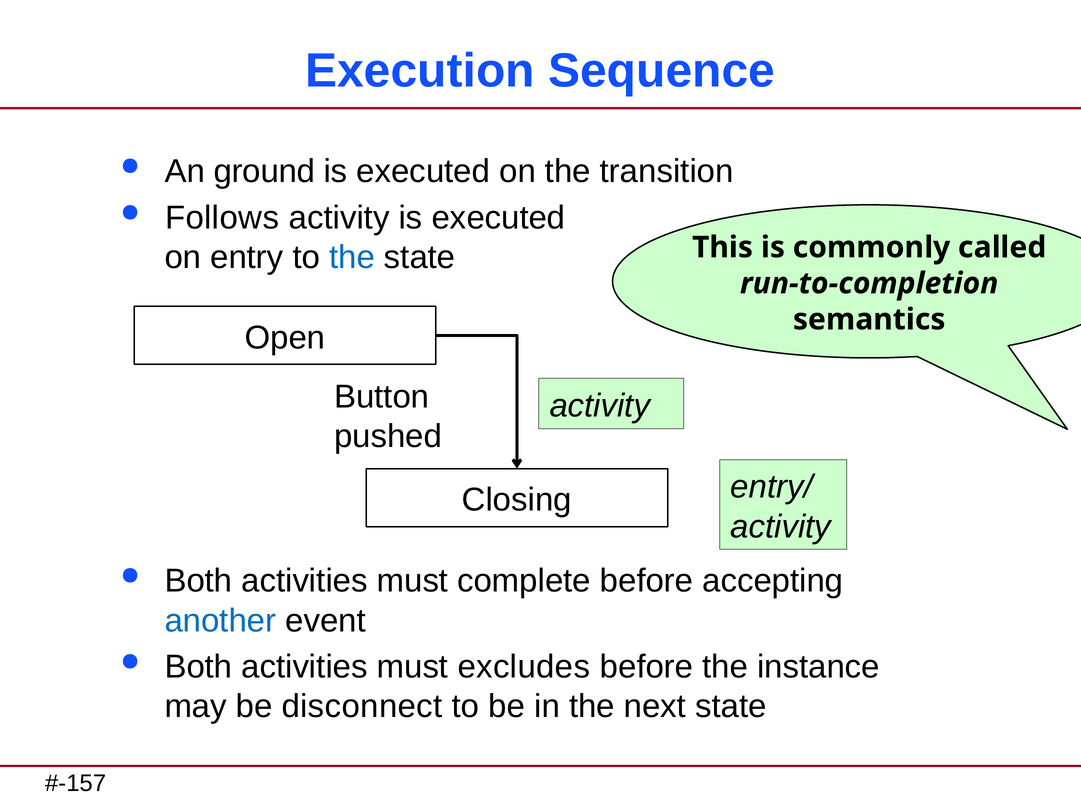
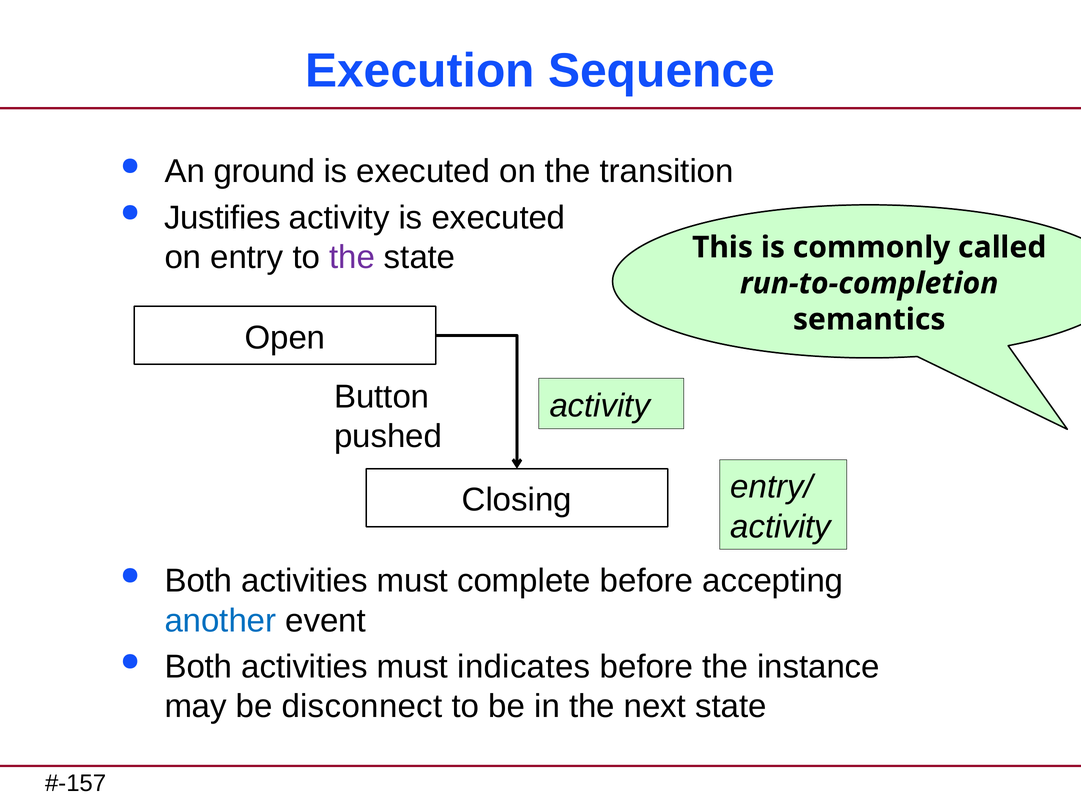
Follows: Follows -> Justifies
the at (352, 257) colour: blue -> purple
excludes: excludes -> indicates
